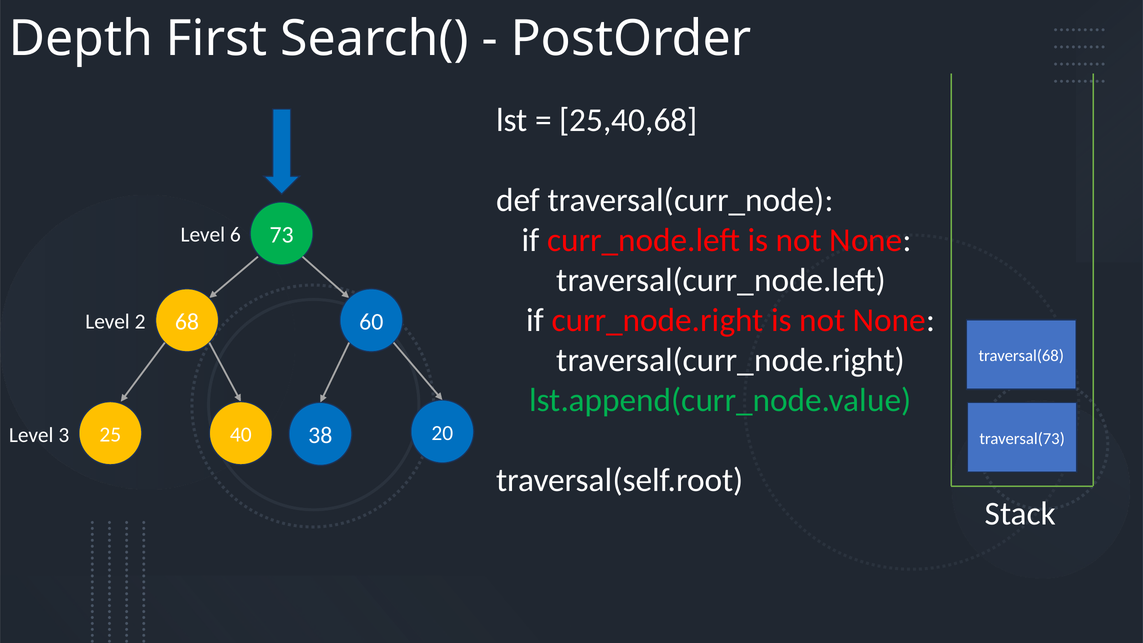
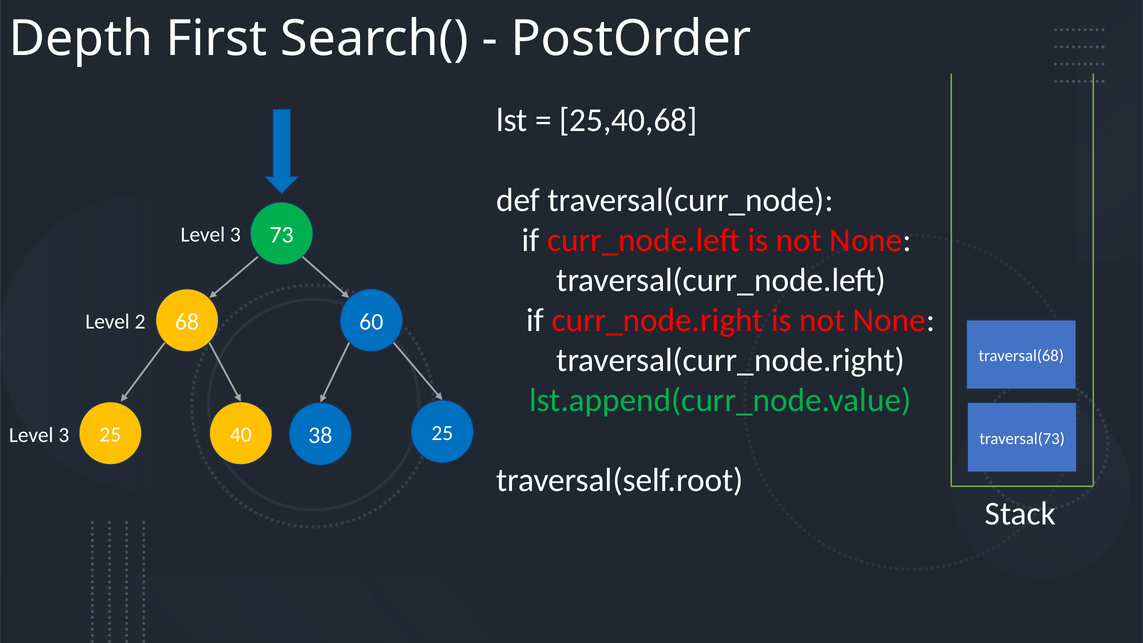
6 at (235, 235): 6 -> 3
38 20: 20 -> 25
